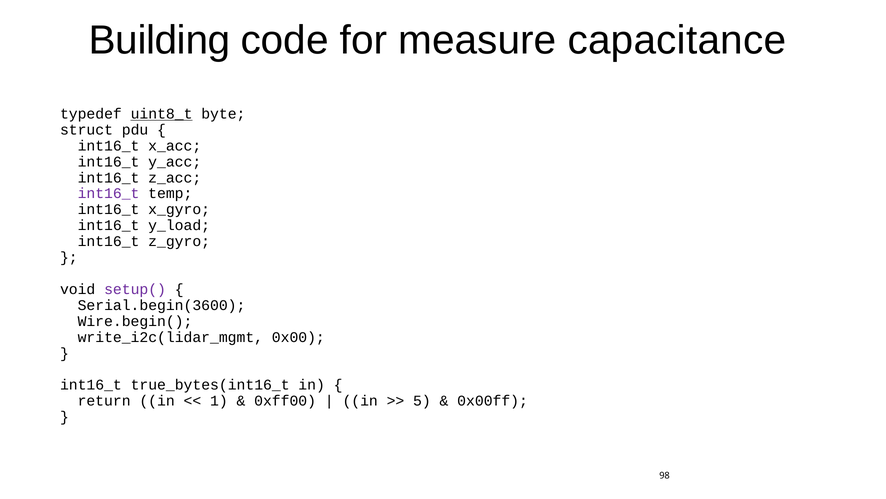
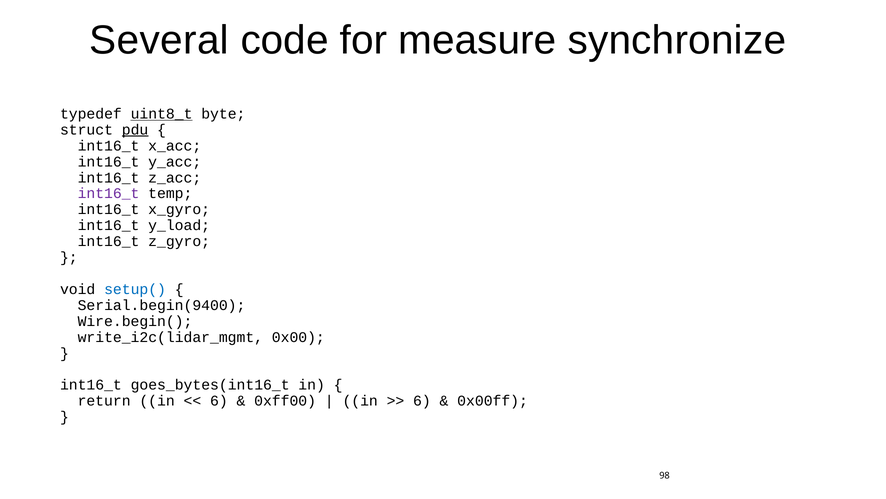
Building: Building -> Several
capacitance: capacitance -> synchronize
pdu underline: none -> present
setup( colour: purple -> blue
Serial.begin(3600: Serial.begin(3600 -> Serial.begin(9400
true_bytes(int16_t: true_bytes(int16_t -> goes_bytes(int16_t
1 at (219, 400): 1 -> 6
5 at (422, 400): 5 -> 6
